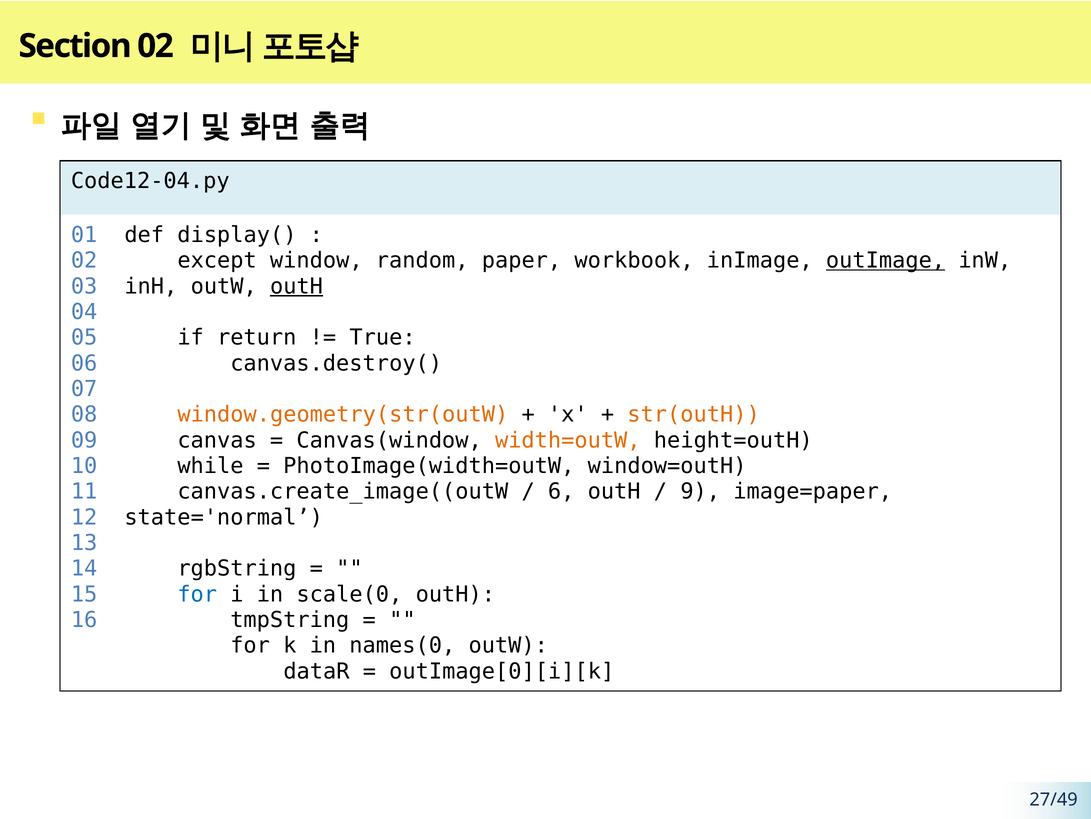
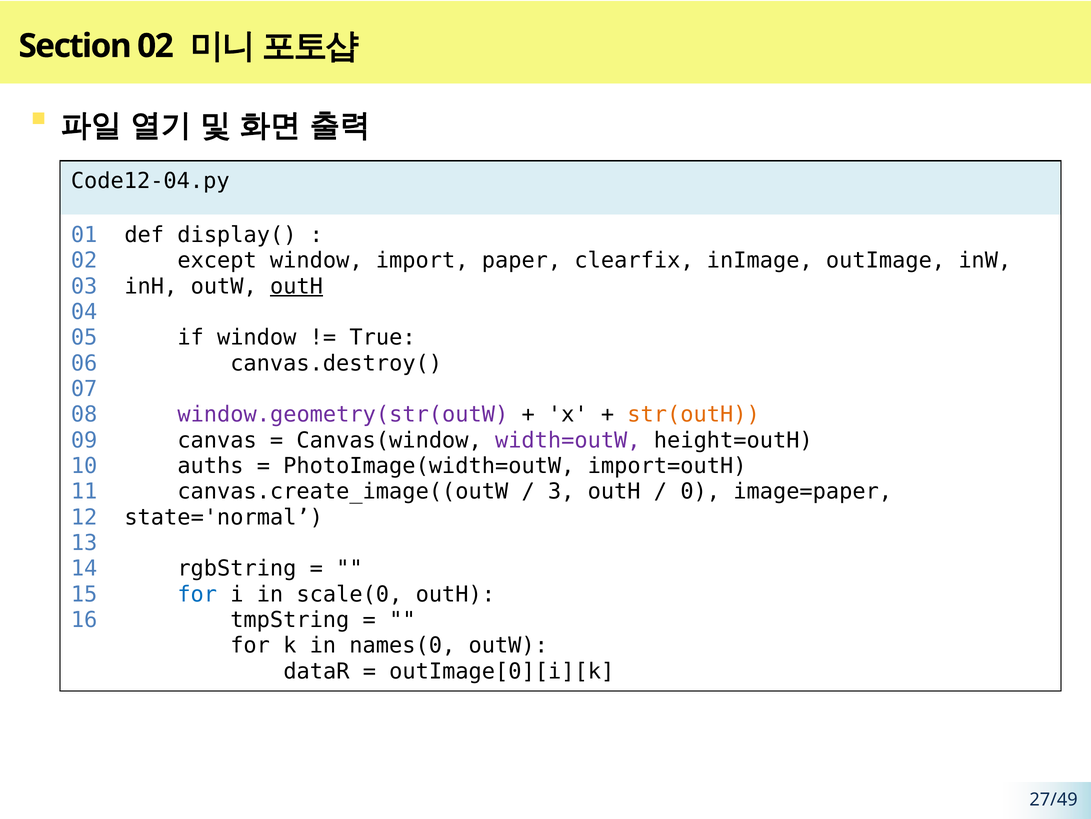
random: random -> import
workbook: workbook -> clearfix
outImage underline: present -> none
if return: return -> window
window.geometry(str(outW colour: orange -> purple
width=outW colour: orange -> purple
while: while -> auths
window=outH: window=outH -> import=outH
6: 6 -> 3
9: 9 -> 0
